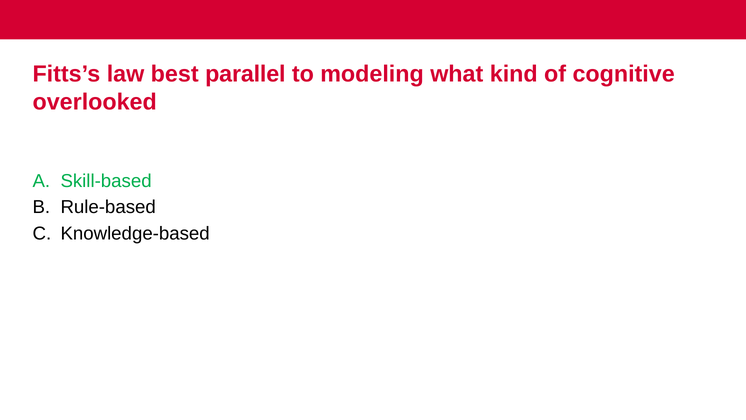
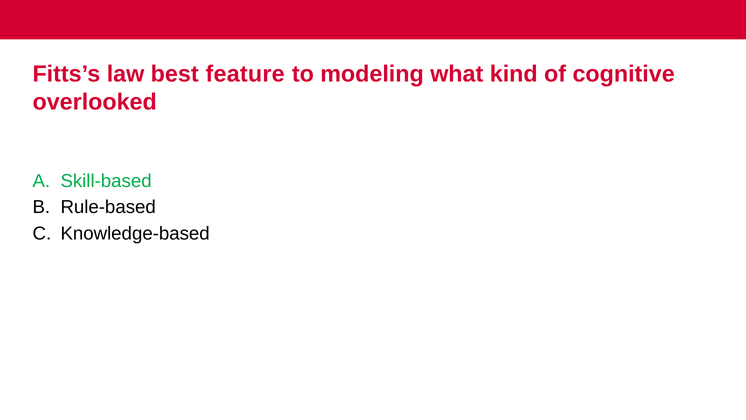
parallel: parallel -> feature
